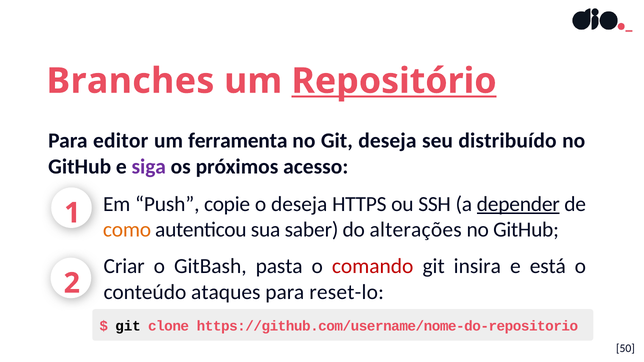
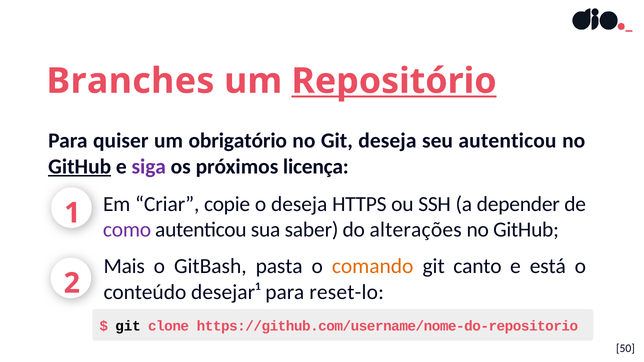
editor: editor -> quiser
ferramenta: ferramenta -> obrigatório
seu distribuído: distribuído -> autenticou
GitHub at (80, 167) underline: none -> present
acesso: acesso -> licença
Push: Push -> Criar
depender underline: present -> none
como colour: orange -> purple
Criar: Criar -> Mais
comando colour: red -> orange
insira: insira -> canto
ataques: ataques -> desejar¹
